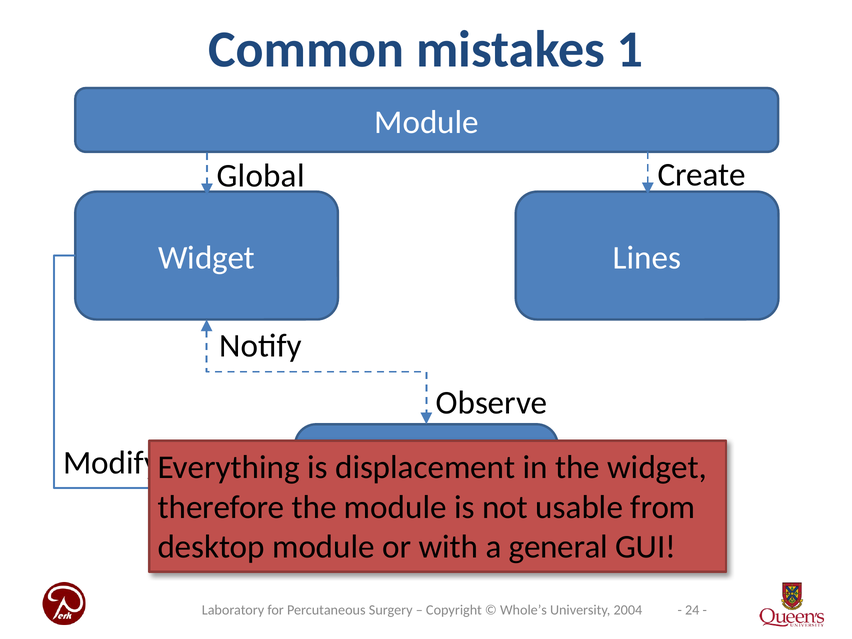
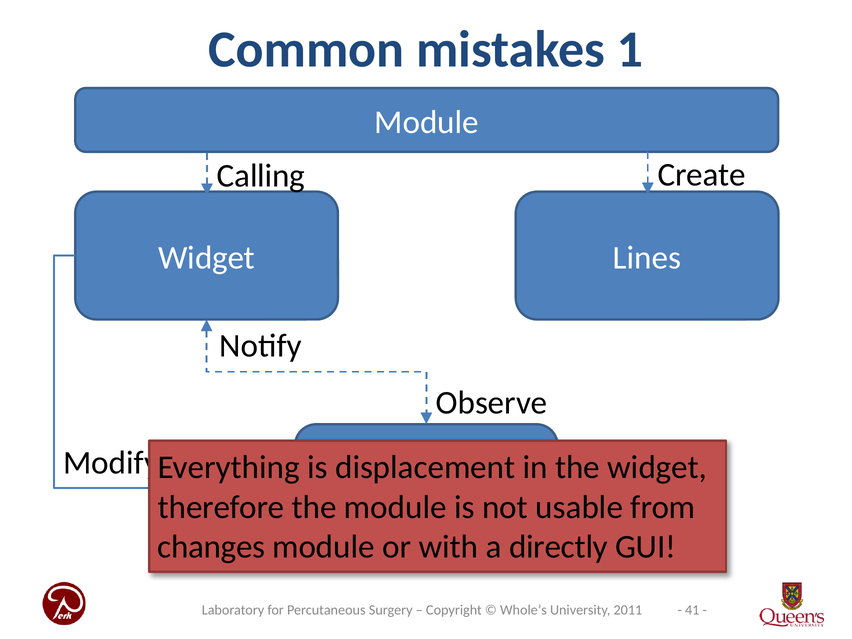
Global: Global -> Calling
desktop: desktop -> changes
general: general -> directly
24: 24 -> 41
2004: 2004 -> 2011
